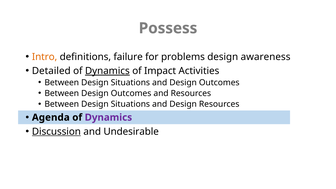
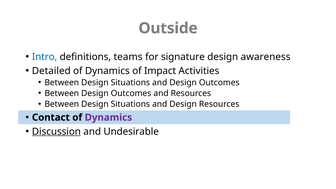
Possess: Possess -> Outside
Intro colour: orange -> blue
failure: failure -> teams
problems: problems -> signature
Dynamics at (107, 71) underline: present -> none
Agenda: Agenda -> Contact
